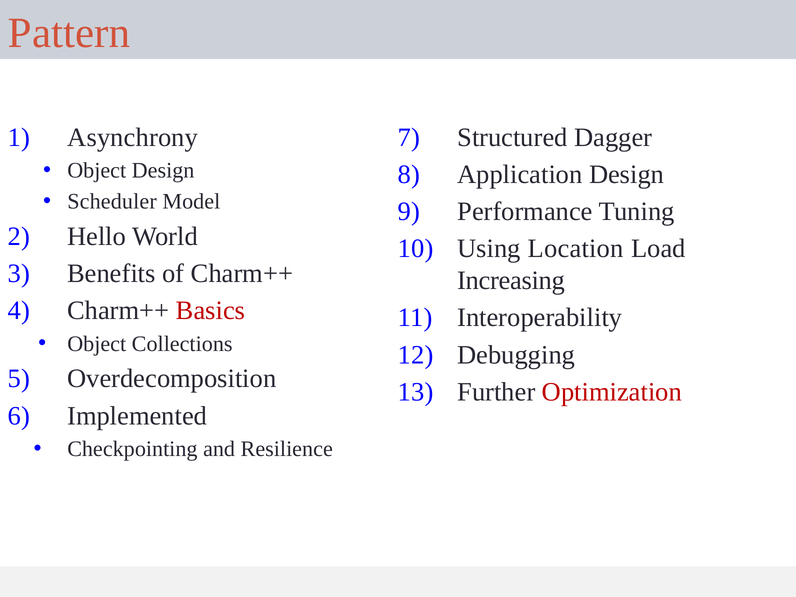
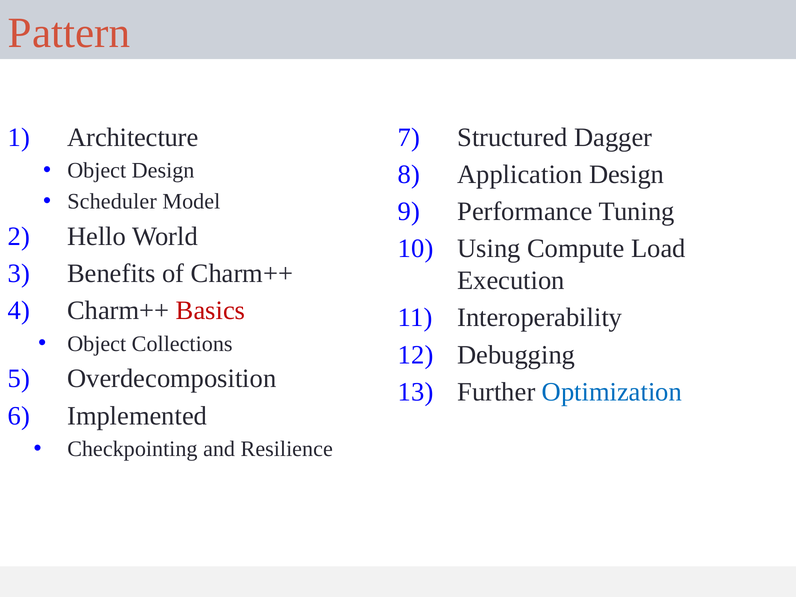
Asynchrony: Asynchrony -> Architecture
Location: Location -> Compute
Increasing: Increasing -> Execution
Optimization colour: red -> blue
